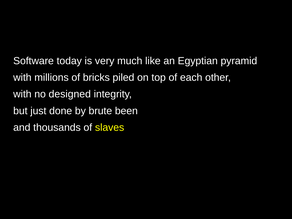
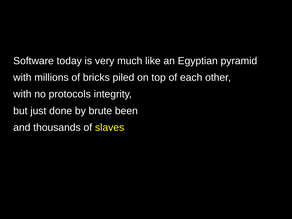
designed: designed -> protocols
